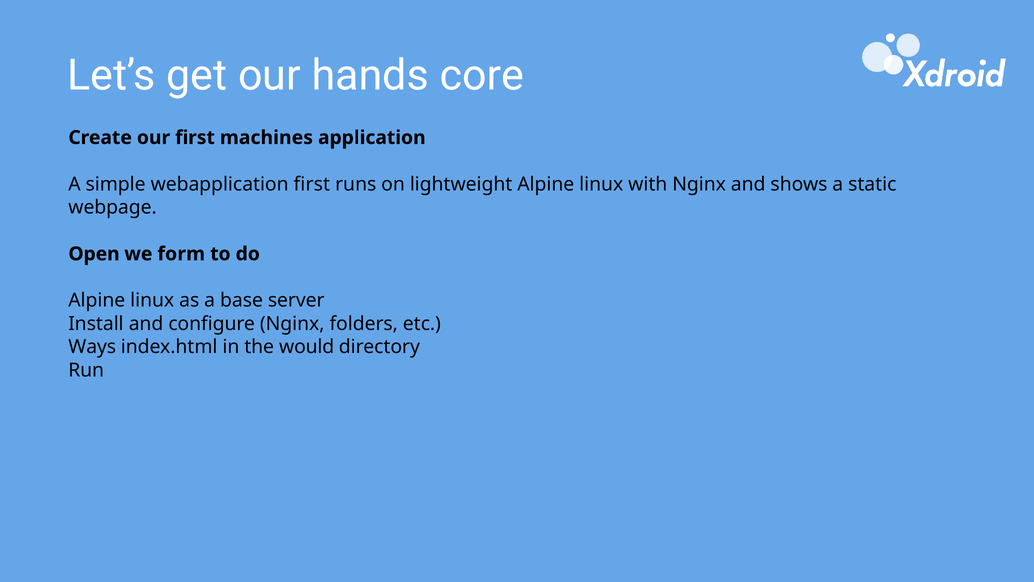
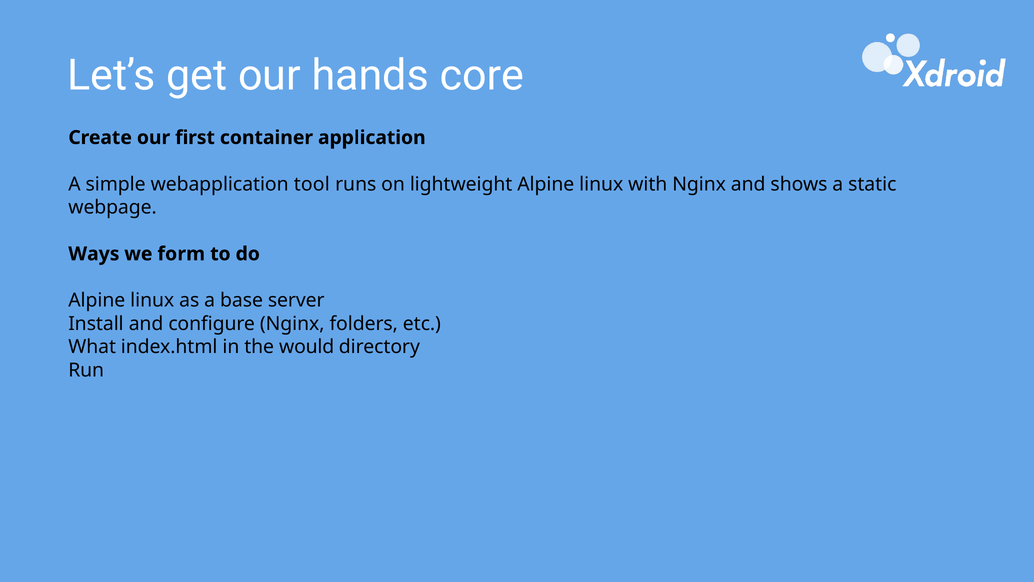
machines: machines -> container
webapplication first: first -> tool
Open: Open -> Ways
Ways: Ways -> What
